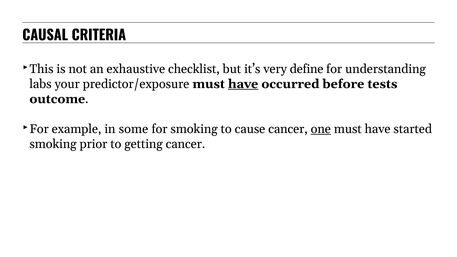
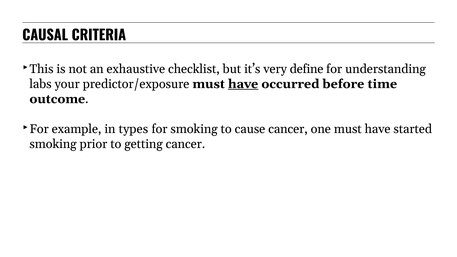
tests: tests -> time
some: some -> types
one underline: present -> none
